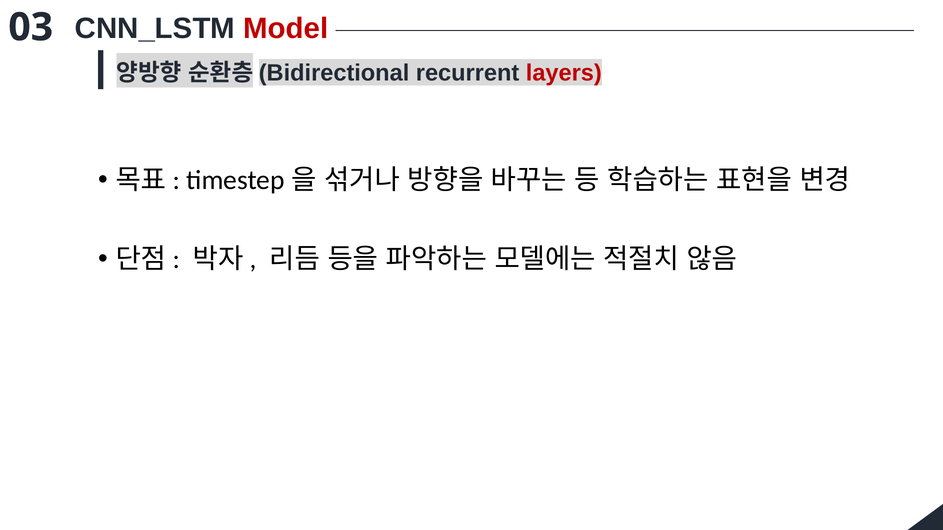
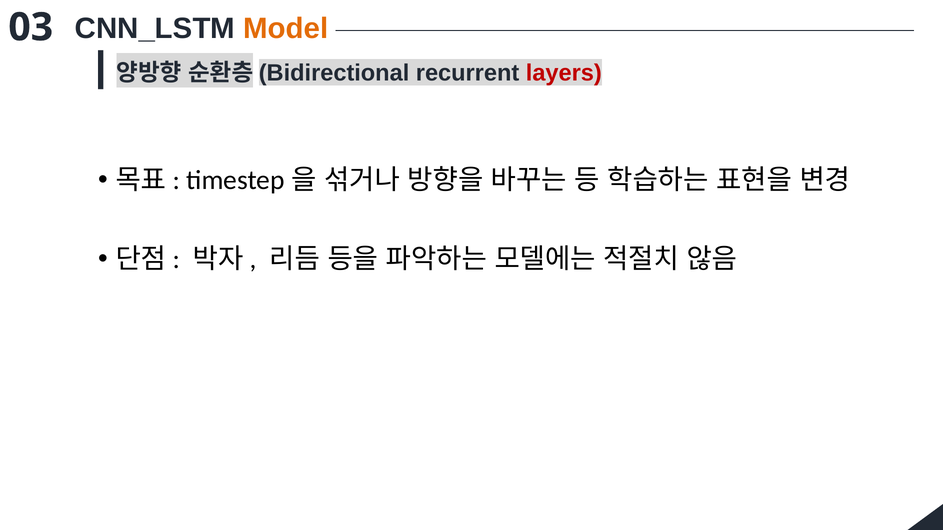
Model colour: red -> orange
